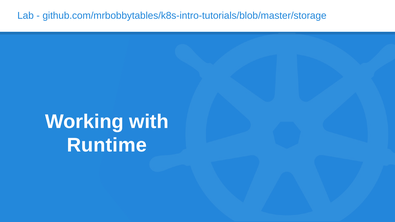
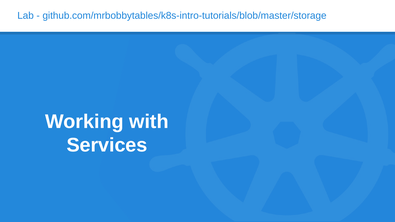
Runtime: Runtime -> Services
